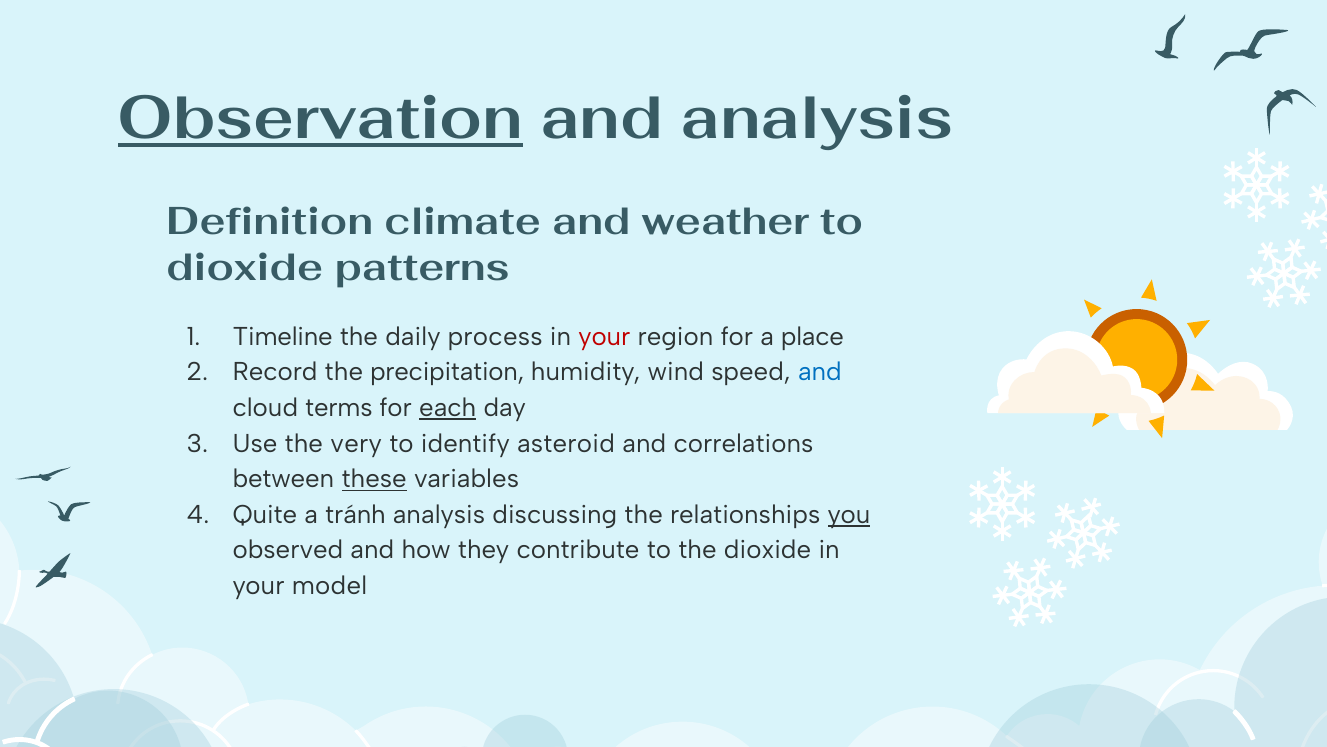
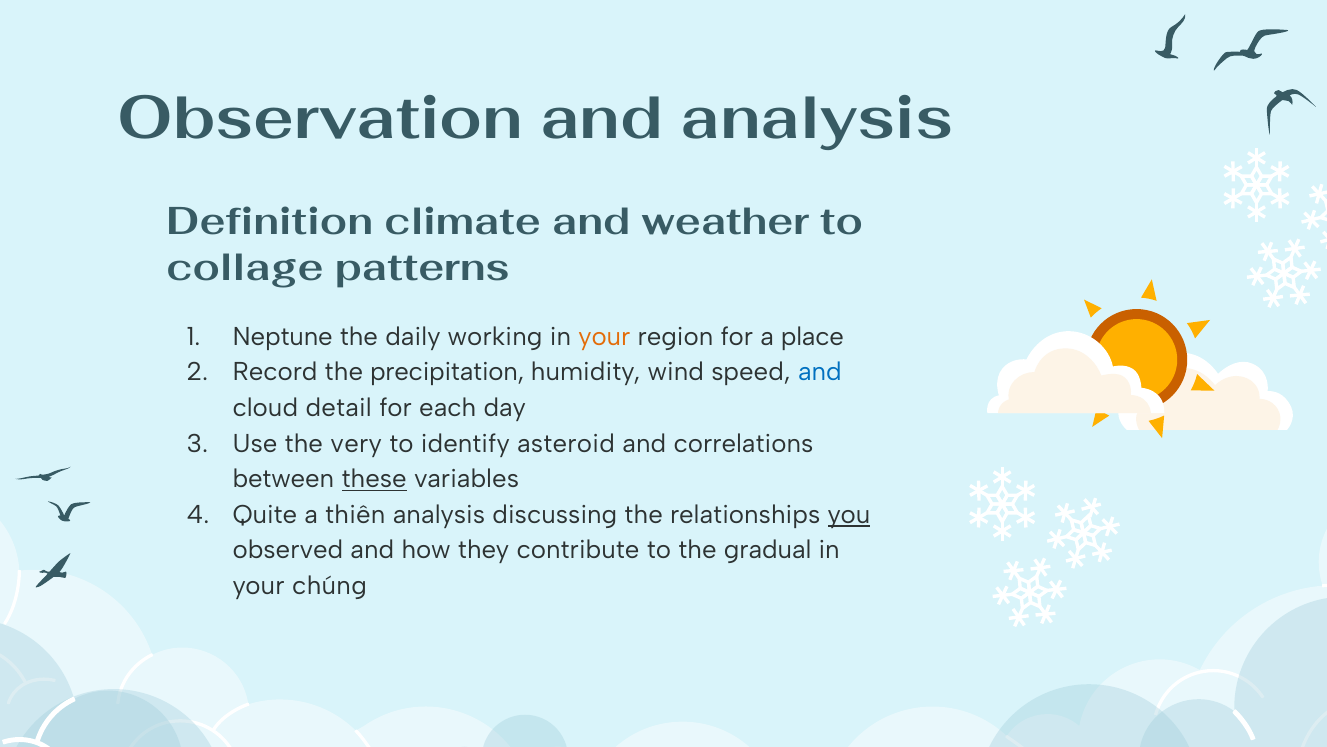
Observation underline: present -> none
dioxide at (245, 268): dioxide -> collage
Timeline: Timeline -> Neptune
process: process -> working
your at (604, 337) colour: red -> orange
terms: terms -> detail
each underline: present -> none
tránh: tránh -> thiên
the dioxide: dioxide -> gradual
model: model -> chúng
